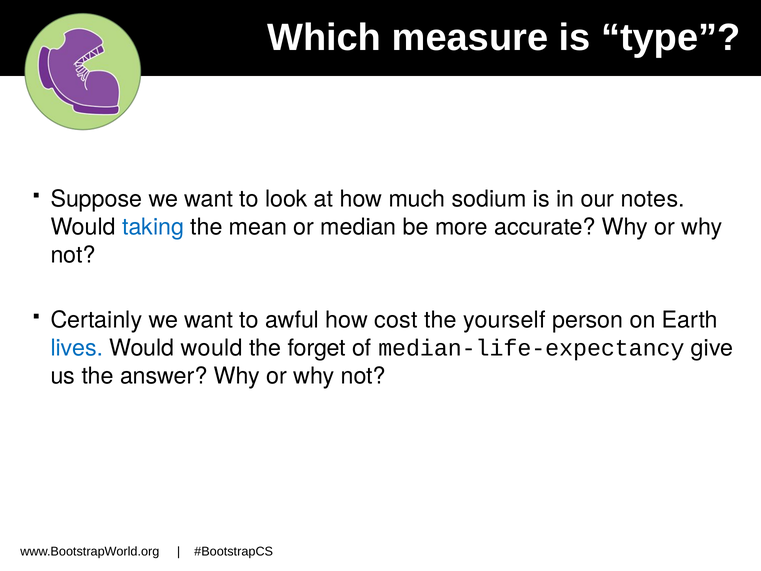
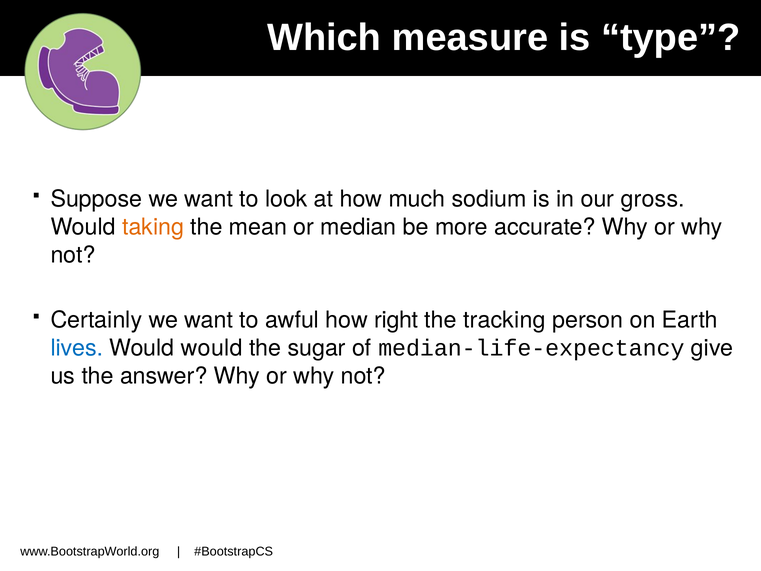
notes: notes -> gross
taking colour: blue -> orange
cost: cost -> right
yourself: yourself -> tracking
forget: forget -> sugar
